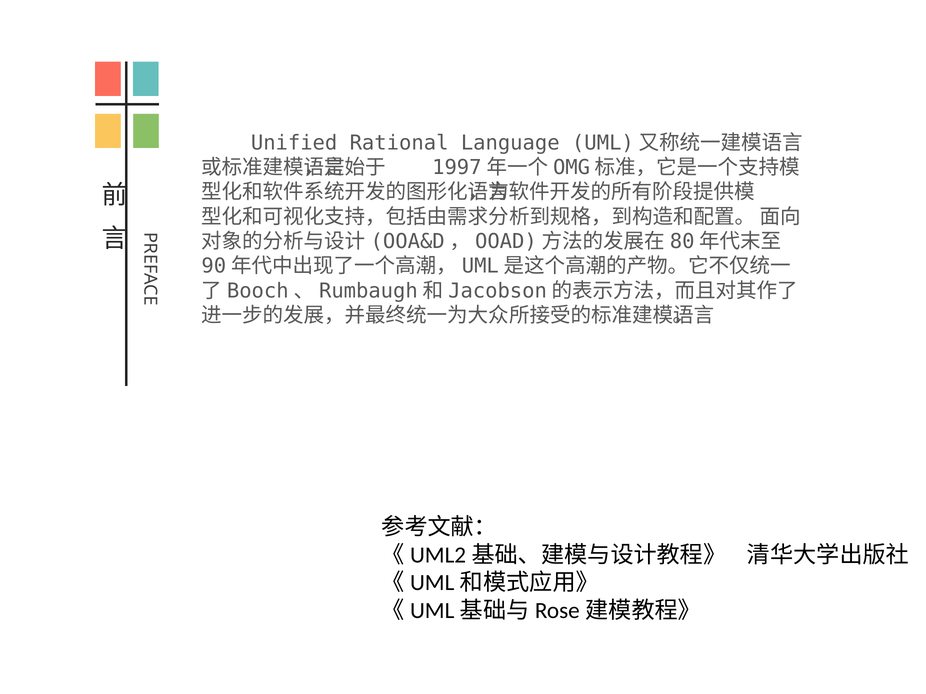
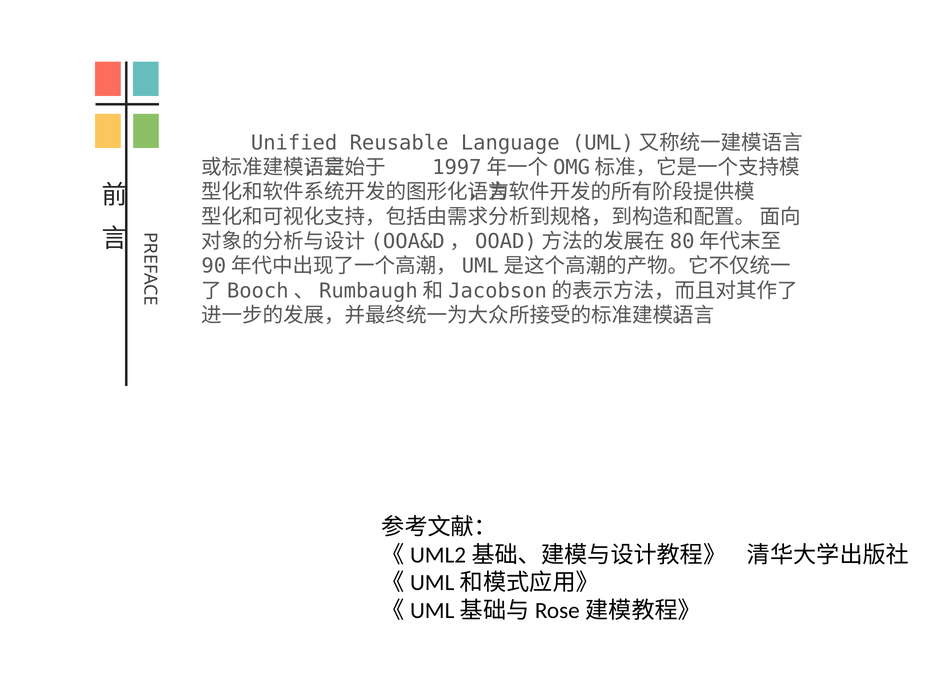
Rational: Rational -> Reusable
